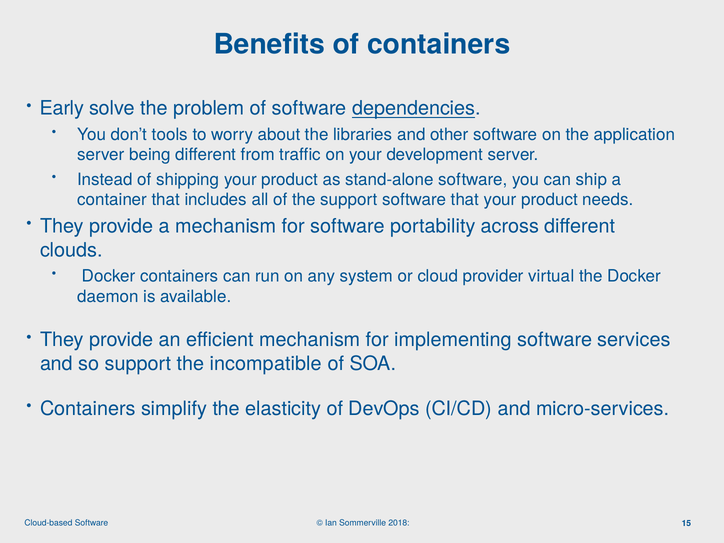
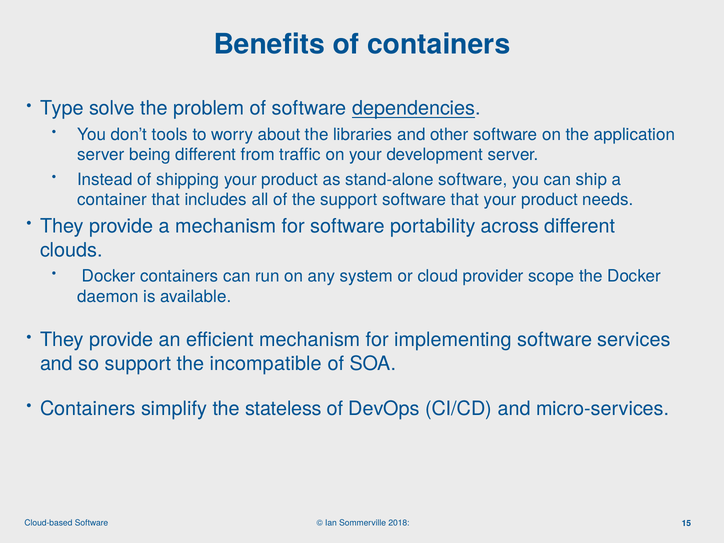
Early: Early -> Type
virtual: virtual -> scope
elasticity: elasticity -> stateless
